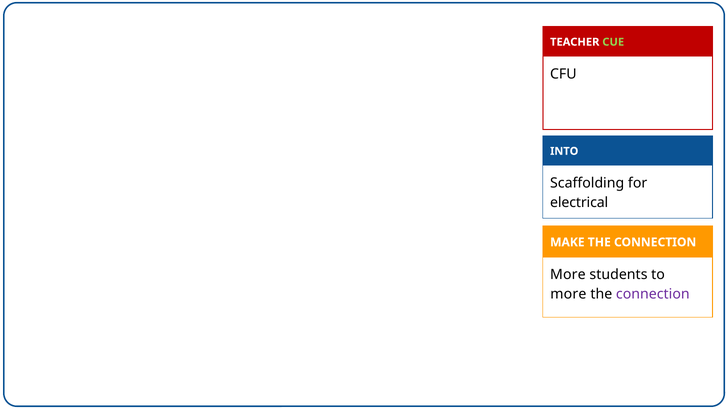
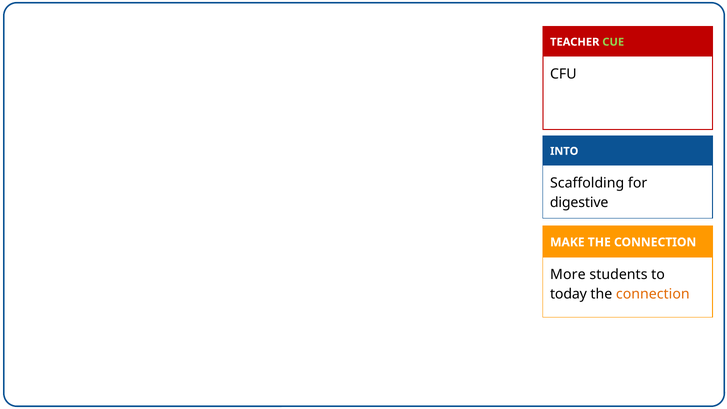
electrical: electrical -> digestive
more at (568, 294): more -> today
connection at (653, 294) colour: purple -> orange
